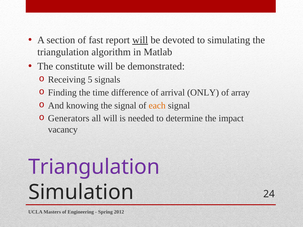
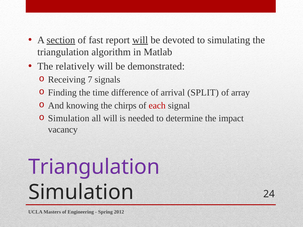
section underline: none -> present
constitute: constitute -> relatively
5: 5 -> 7
ONLY: ONLY -> SPLIT
the signal: signal -> chirps
each colour: orange -> red
Generators at (69, 119): Generators -> Simulation
